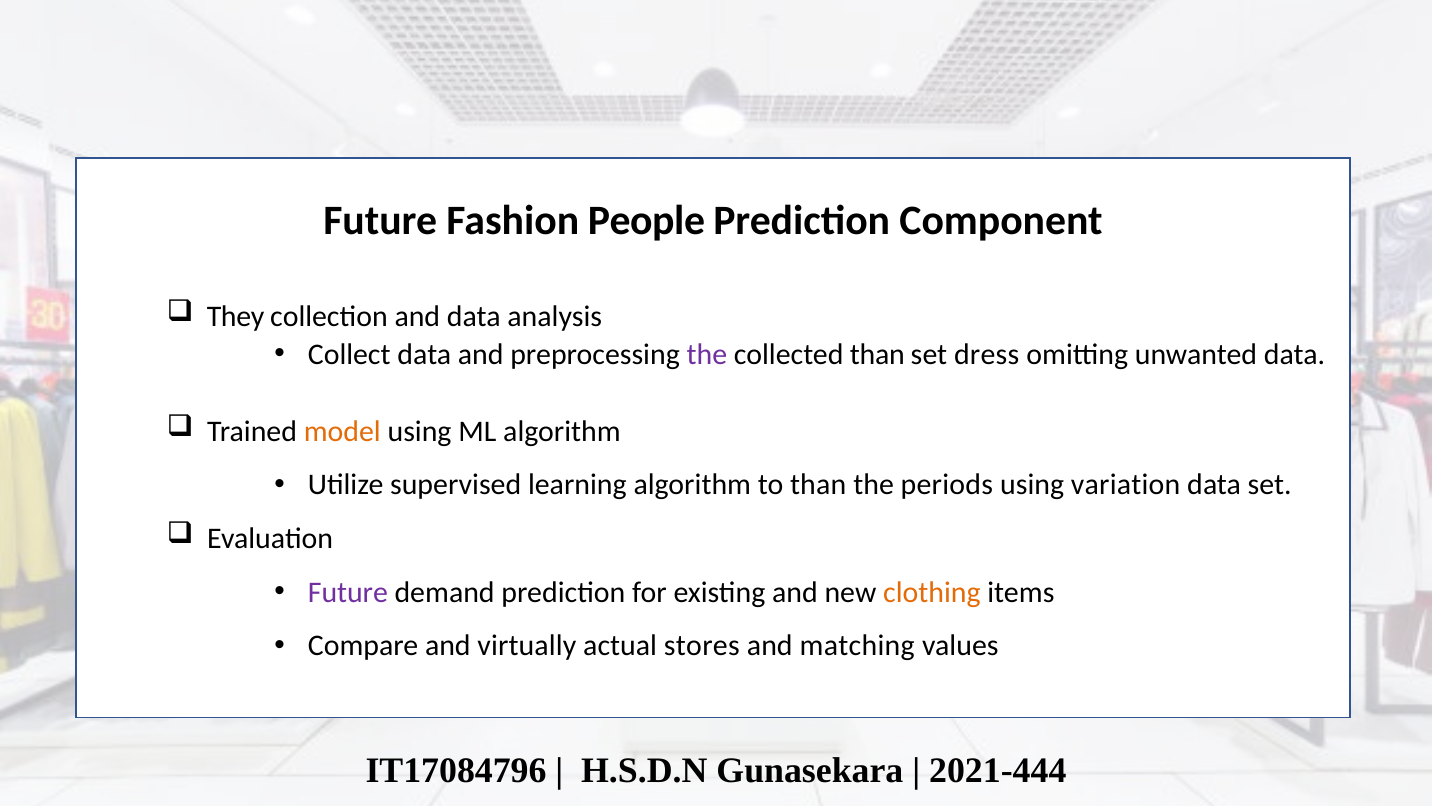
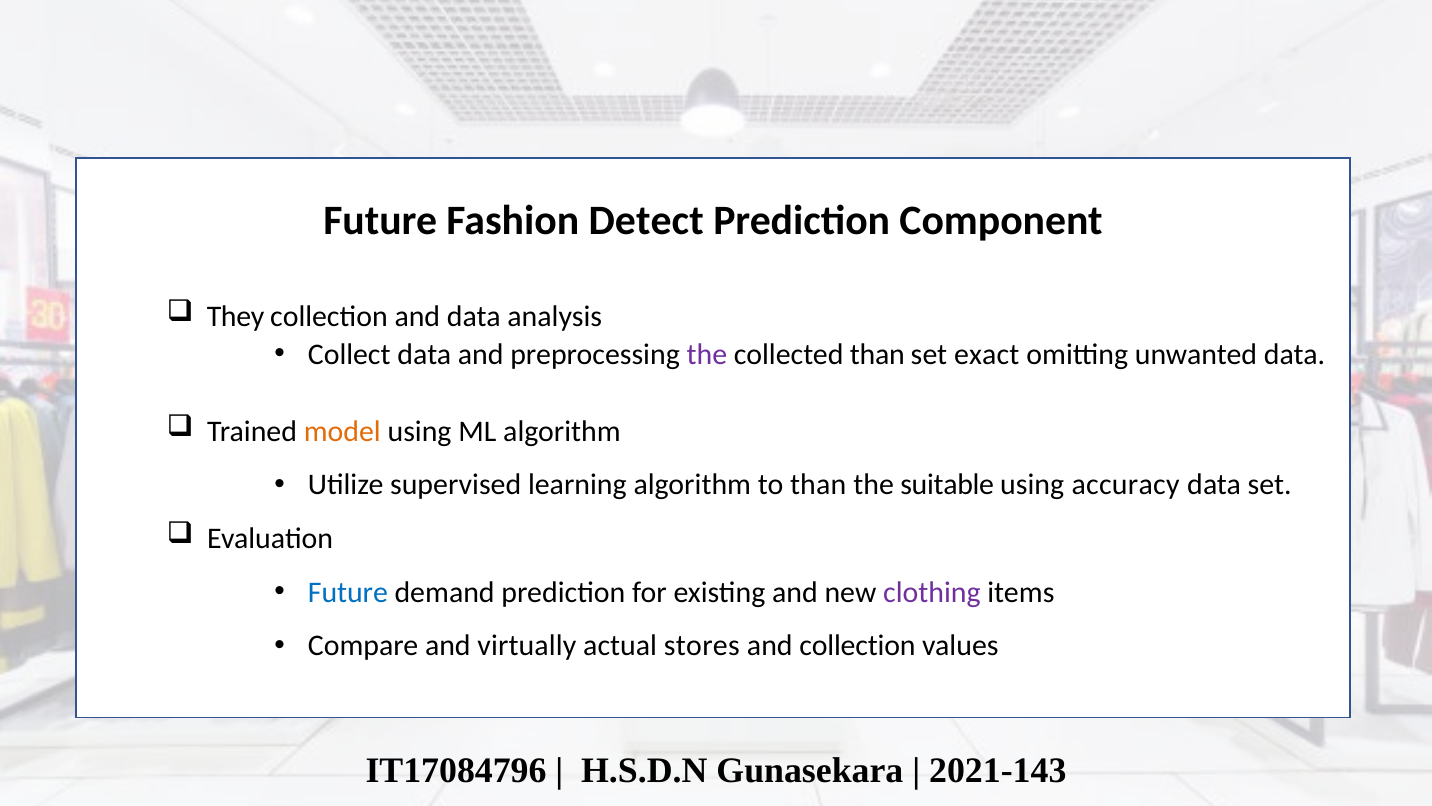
People: People -> Detect
dress: dress -> exact
periods: periods -> suitable
variation: variation -> accuracy
Future at (348, 592) colour: purple -> blue
clothing colour: orange -> purple
and matching: matching -> collection
2021-444: 2021-444 -> 2021-143
